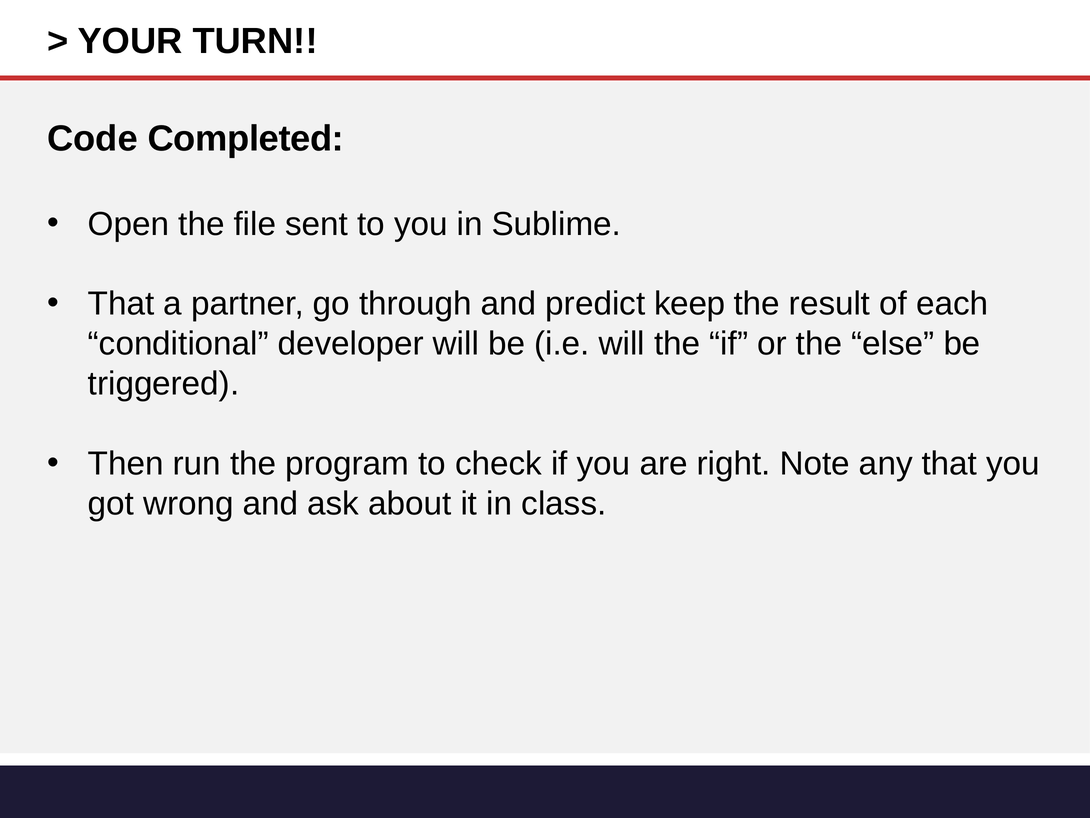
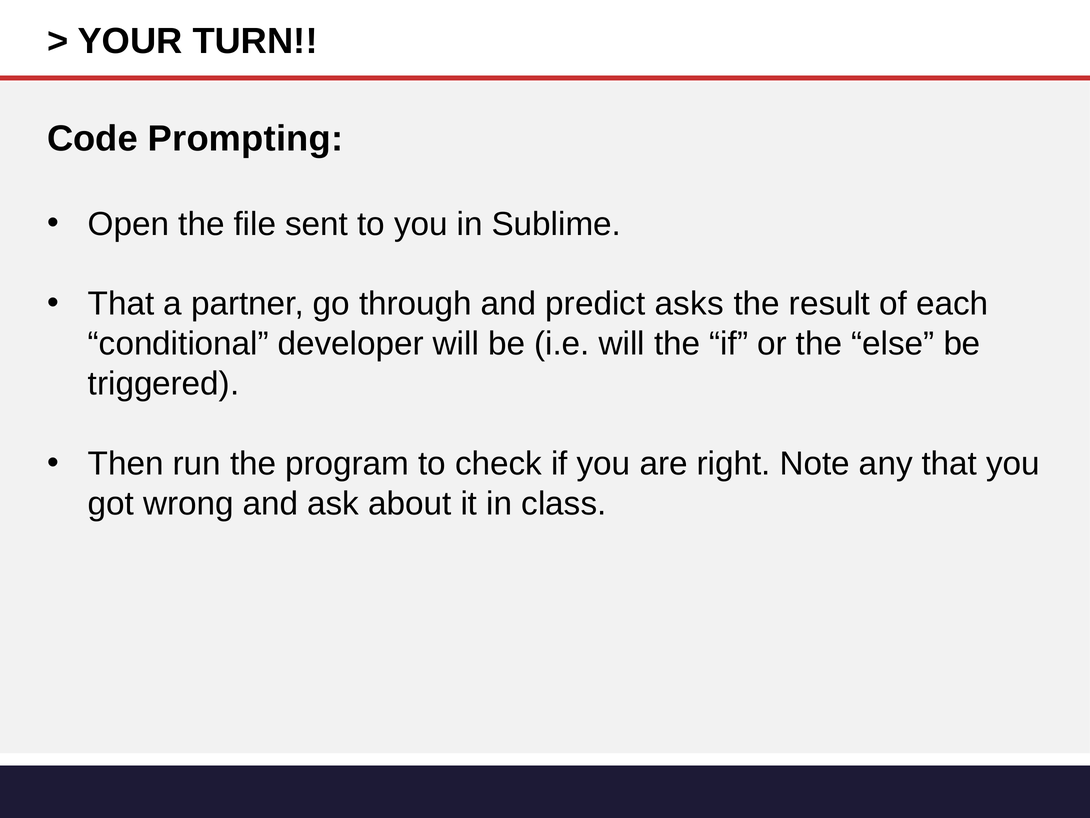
Completed: Completed -> Prompting
keep: keep -> asks
